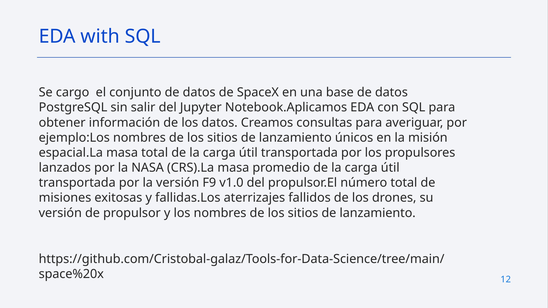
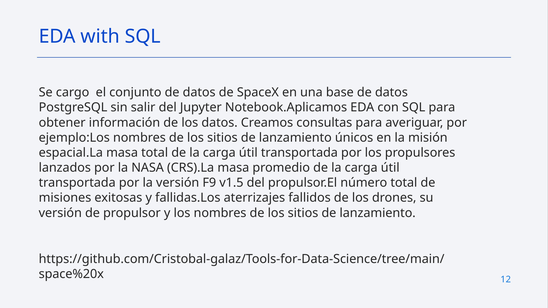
v1.0: v1.0 -> v1.5
